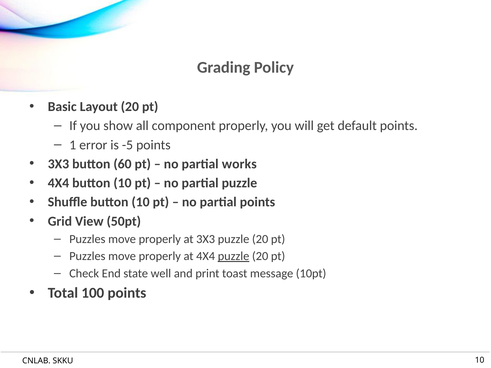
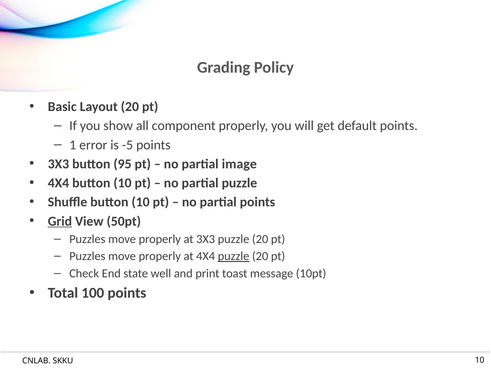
60: 60 -> 95
works: works -> image
Grid underline: none -> present
